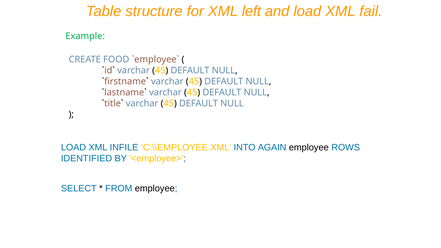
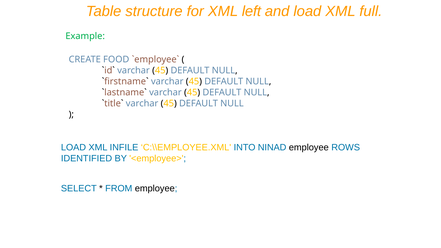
fail: fail -> full
AGAIN: AGAIN -> NINAD
